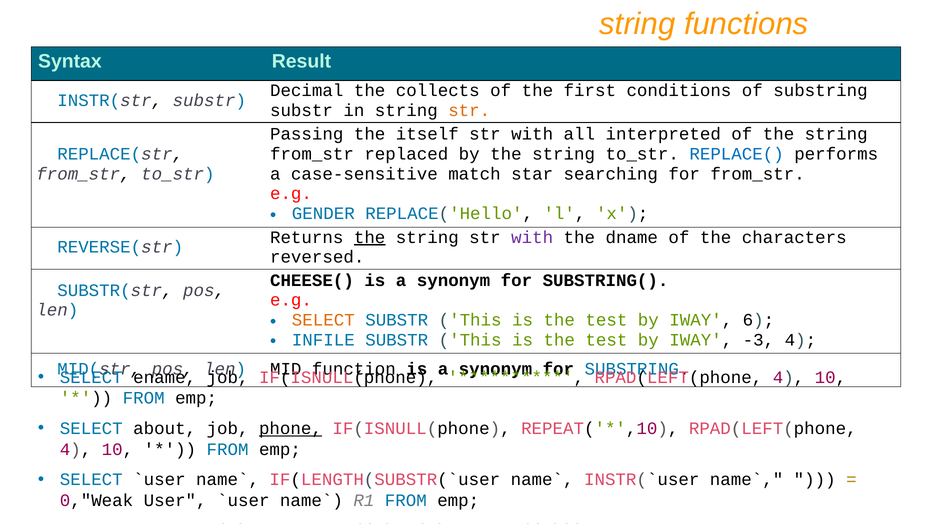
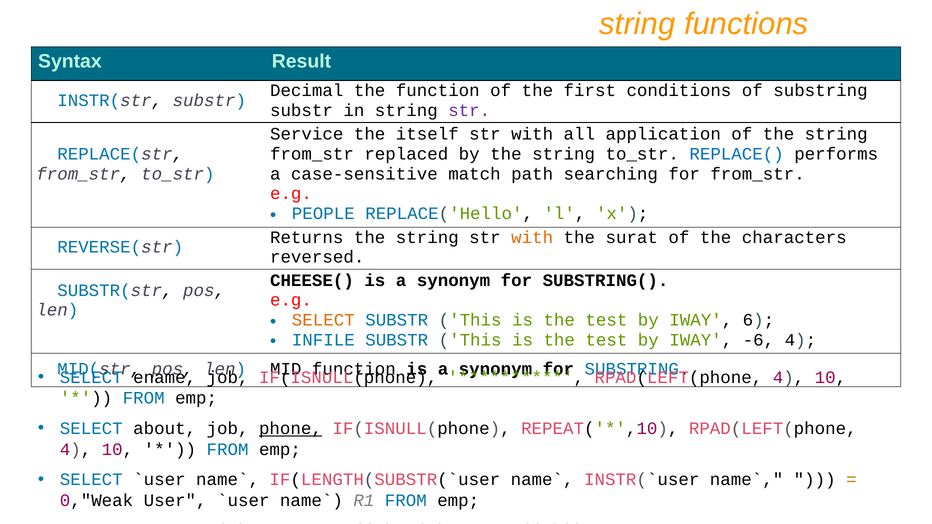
the collects: collects -> function
str at (469, 110) colour: orange -> purple
Passing: Passing -> Service
interpreted: interpreted -> application
star: star -> path
GENDER: GENDER -> PEOPLE
the at (370, 237) underline: present -> none
with at (532, 237) colour: purple -> orange
dname: dname -> surat
-3: -3 -> -6
